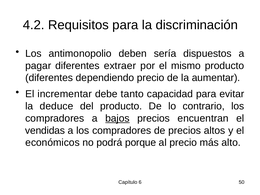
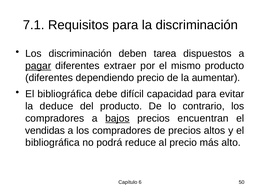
4.2: 4.2 -> 7.1
Los antimonopolio: antimonopolio -> discriminación
sería: sería -> tarea
pagar underline: none -> present
incrementar at (65, 94): incrementar -> bibliográfica
tanto: tanto -> difícil
económicos at (53, 143): económicos -> bibliográfica
porque: porque -> reduce
